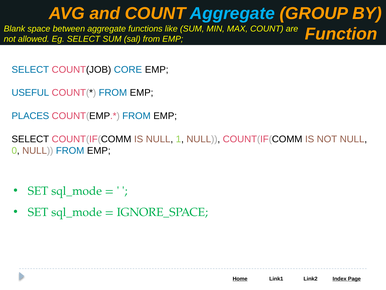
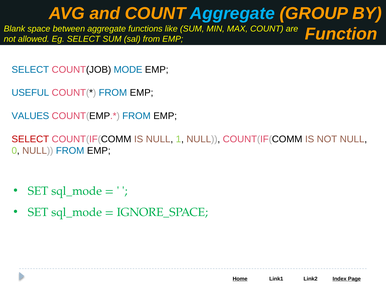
CORE: CORE -> MODE
PLACES: PLACES -> VALUES
SELECT at (30, 139) colour: black -> red
